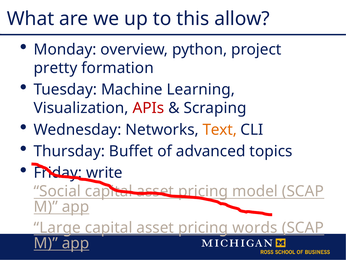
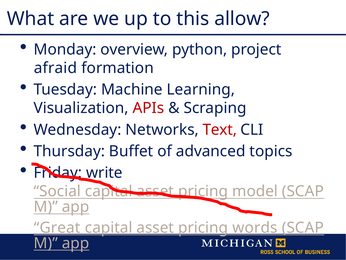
pretty: pretty -> afraid
Text colour: orange -> red
Large: Large -> Great
